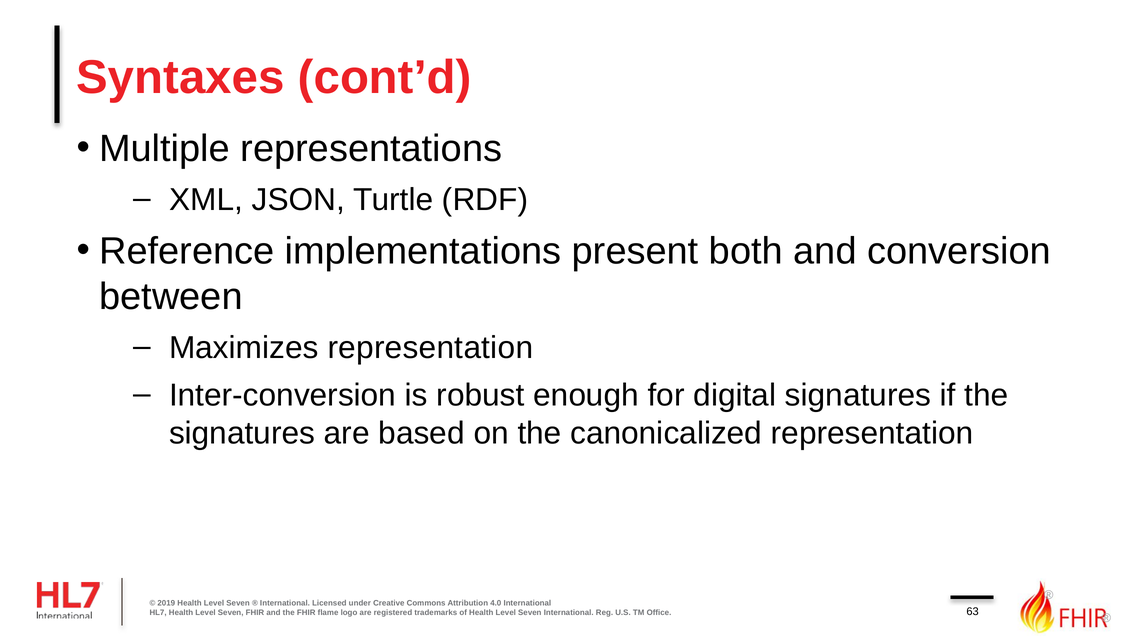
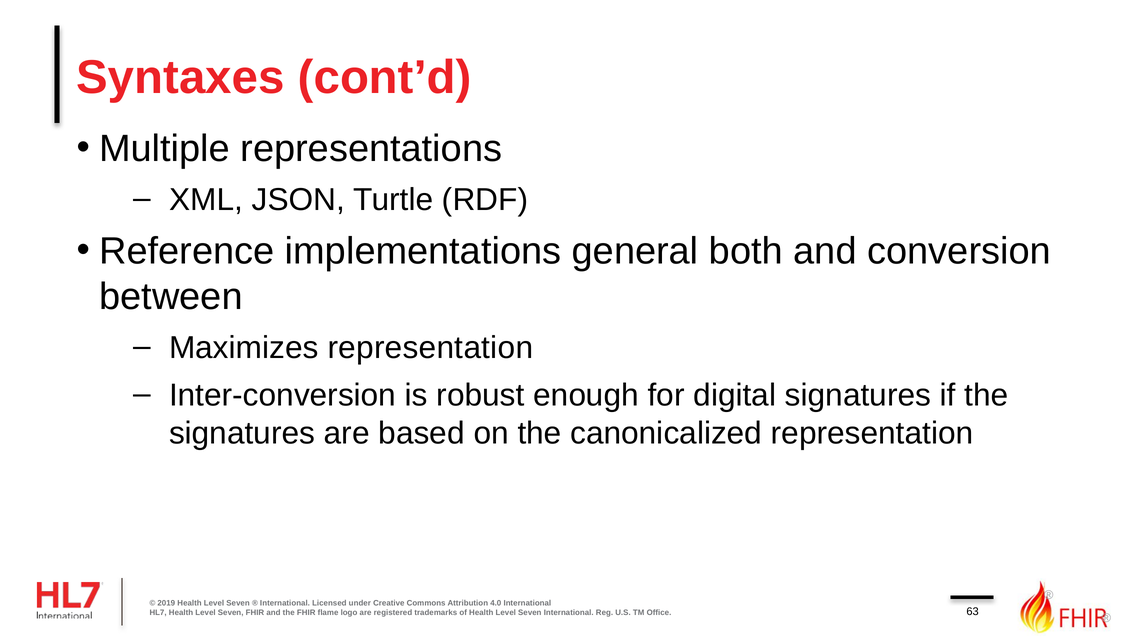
present: present -> general
